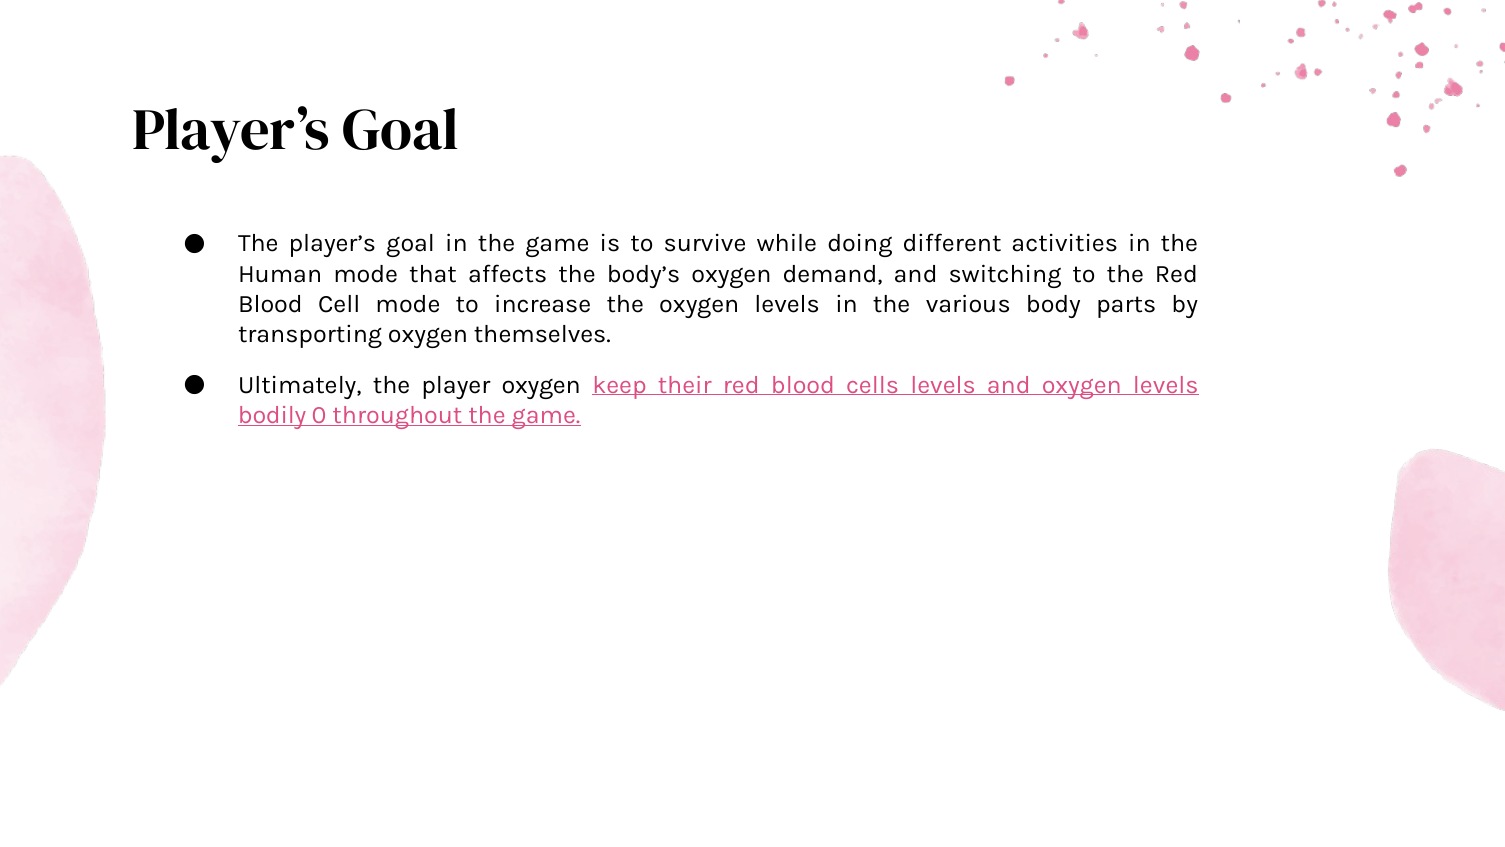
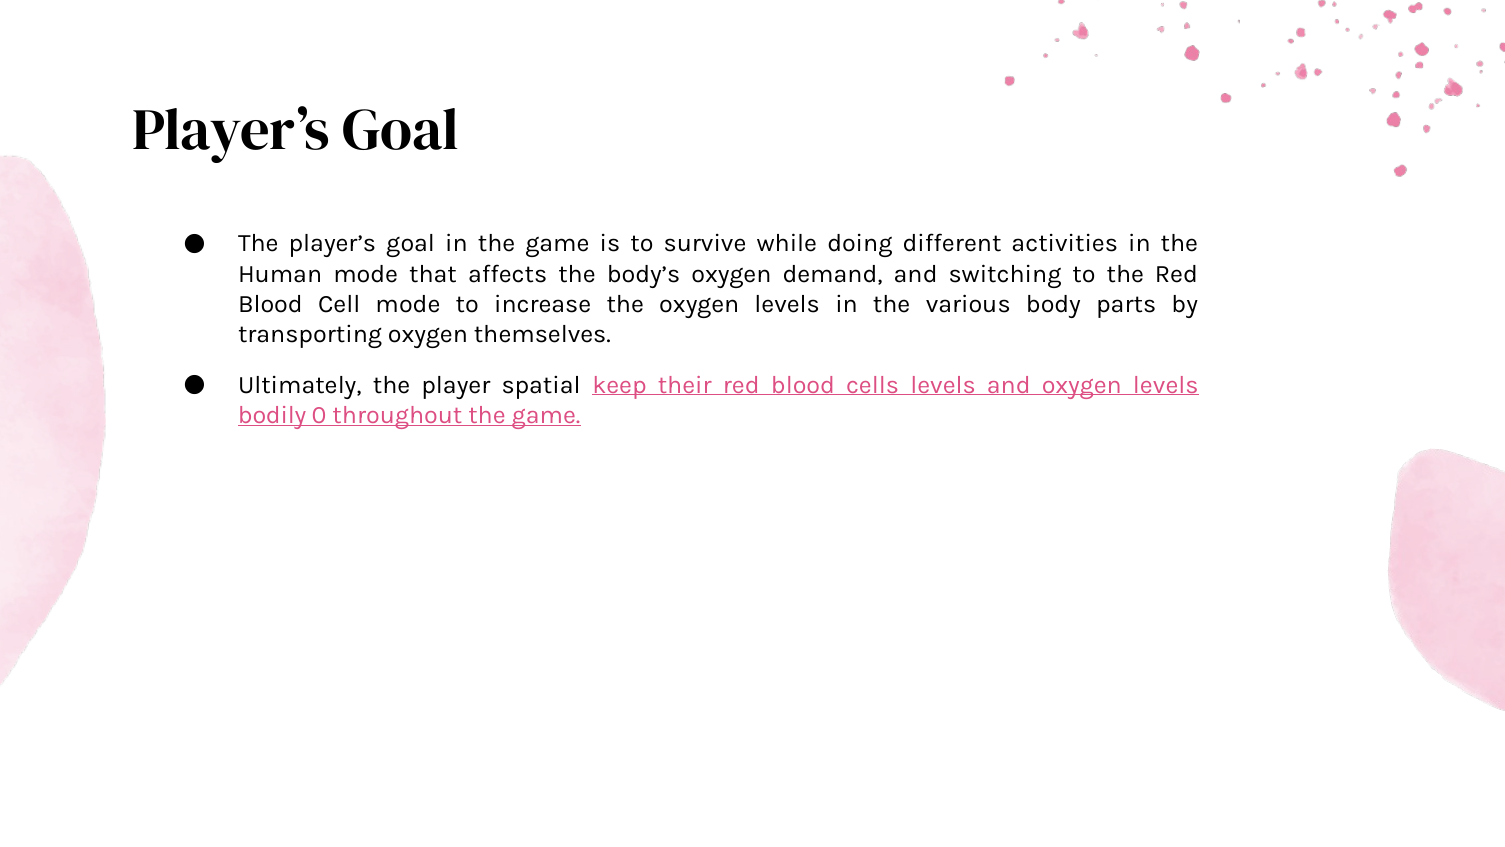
player oxygen: oxygen -> spatial
